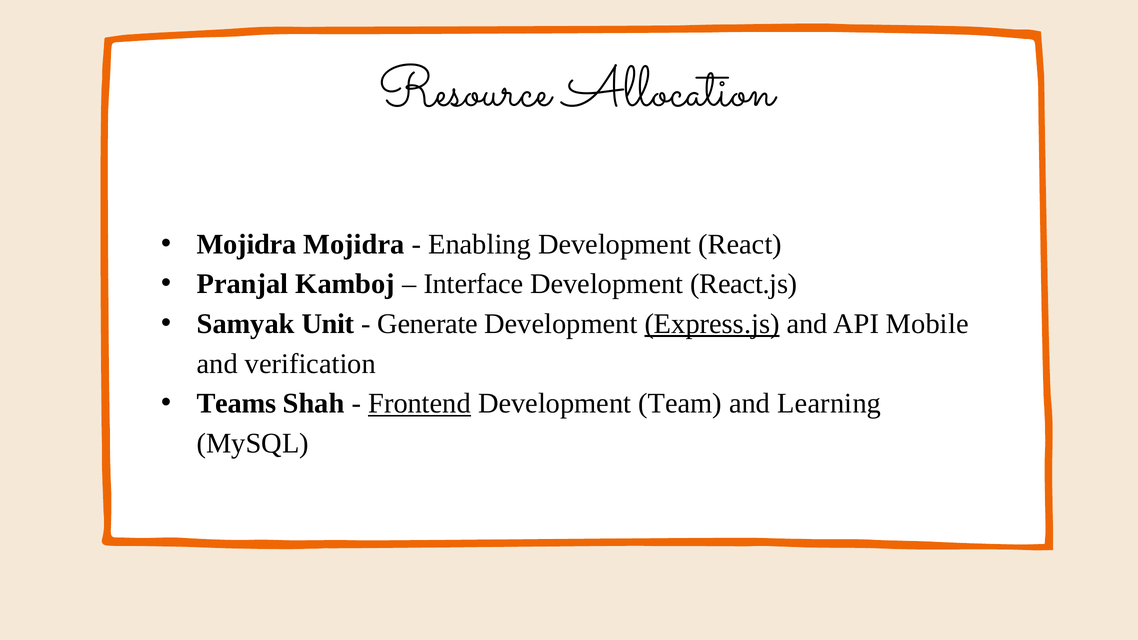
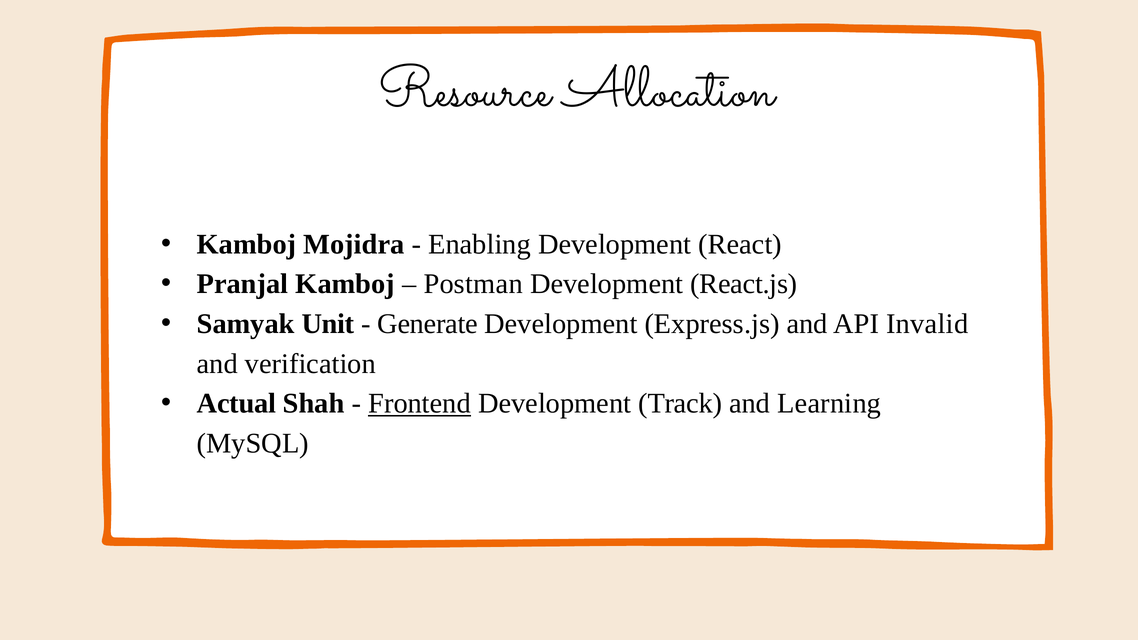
Mojidra at (247, 244): Mojidra -> Kamboj
Interface: Interface -> Postman
Express.js underline: present -> none
Mobile: Mobile -> Invalid
Teams: Teams -> Actual
Team: Team -> Track
